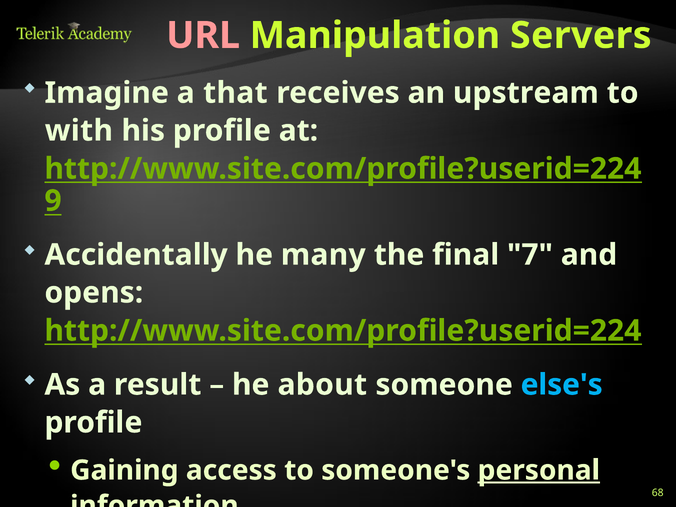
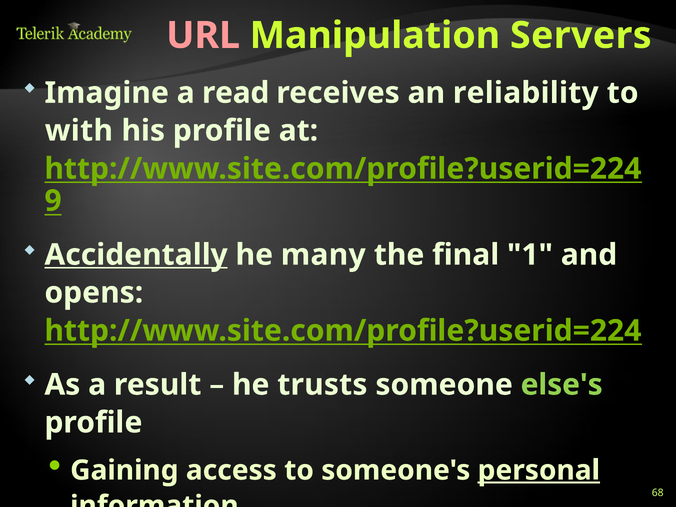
that: that -> read
upstream: upstream -> reliability
Accidentally underline: none -> present
7: 7 -> 1
about: about -> trusts
else's colour: light blue -> light green
